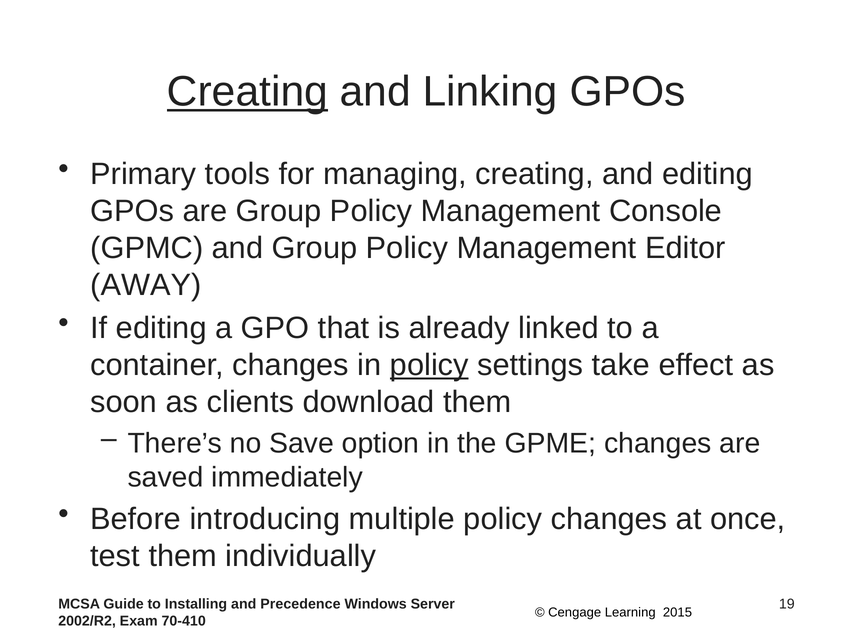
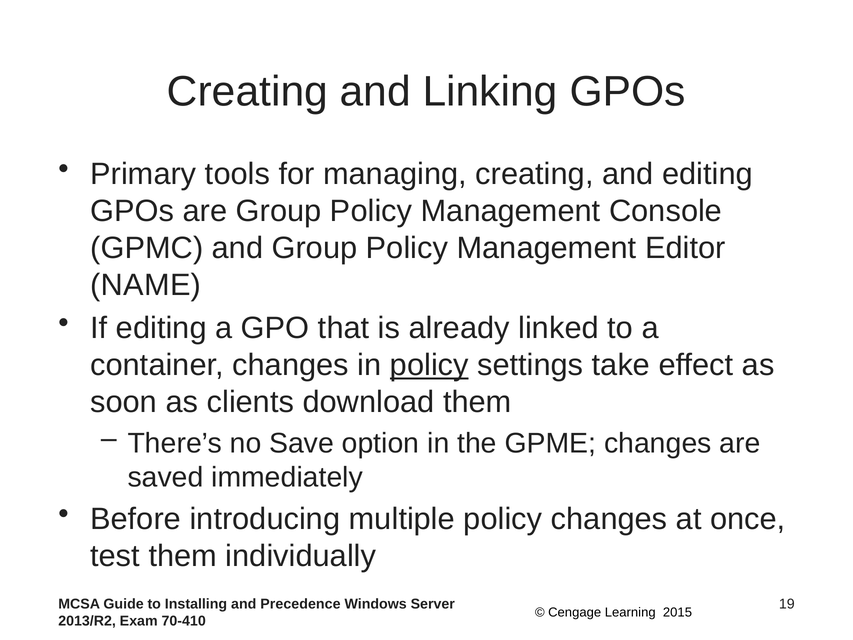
Creating at (247, 92) underline: present -> none
AWAY: AWAY -> NAME
2002/R2: 2002/R2 -> 2013/R2
